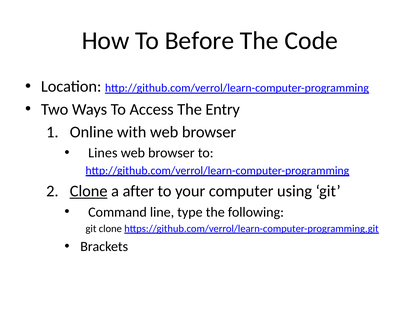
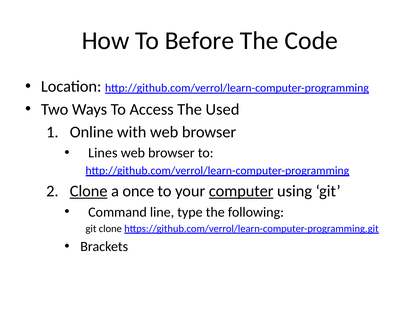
Entry: Entry -> Used
after: after -> once
computer underline: none -> present
